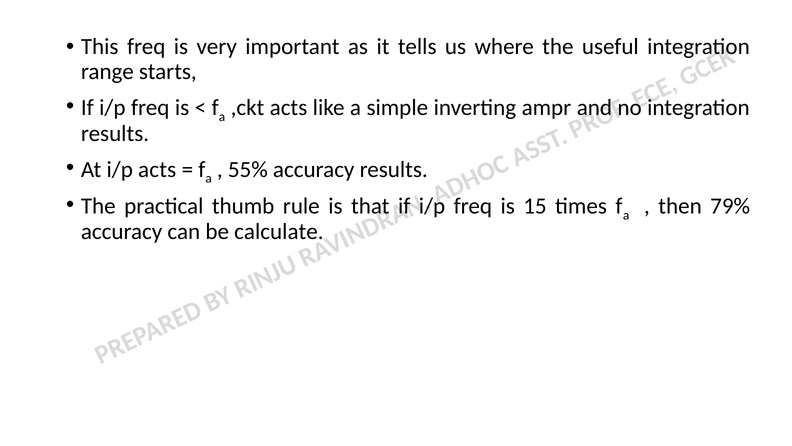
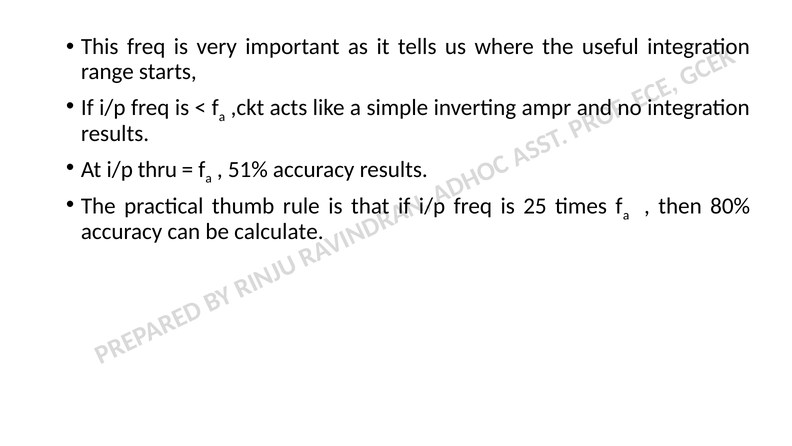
i/p acts: acts -> thru
55%: 55% -> 51%
15: 15 -> 25
79%: 79% -> 80%
